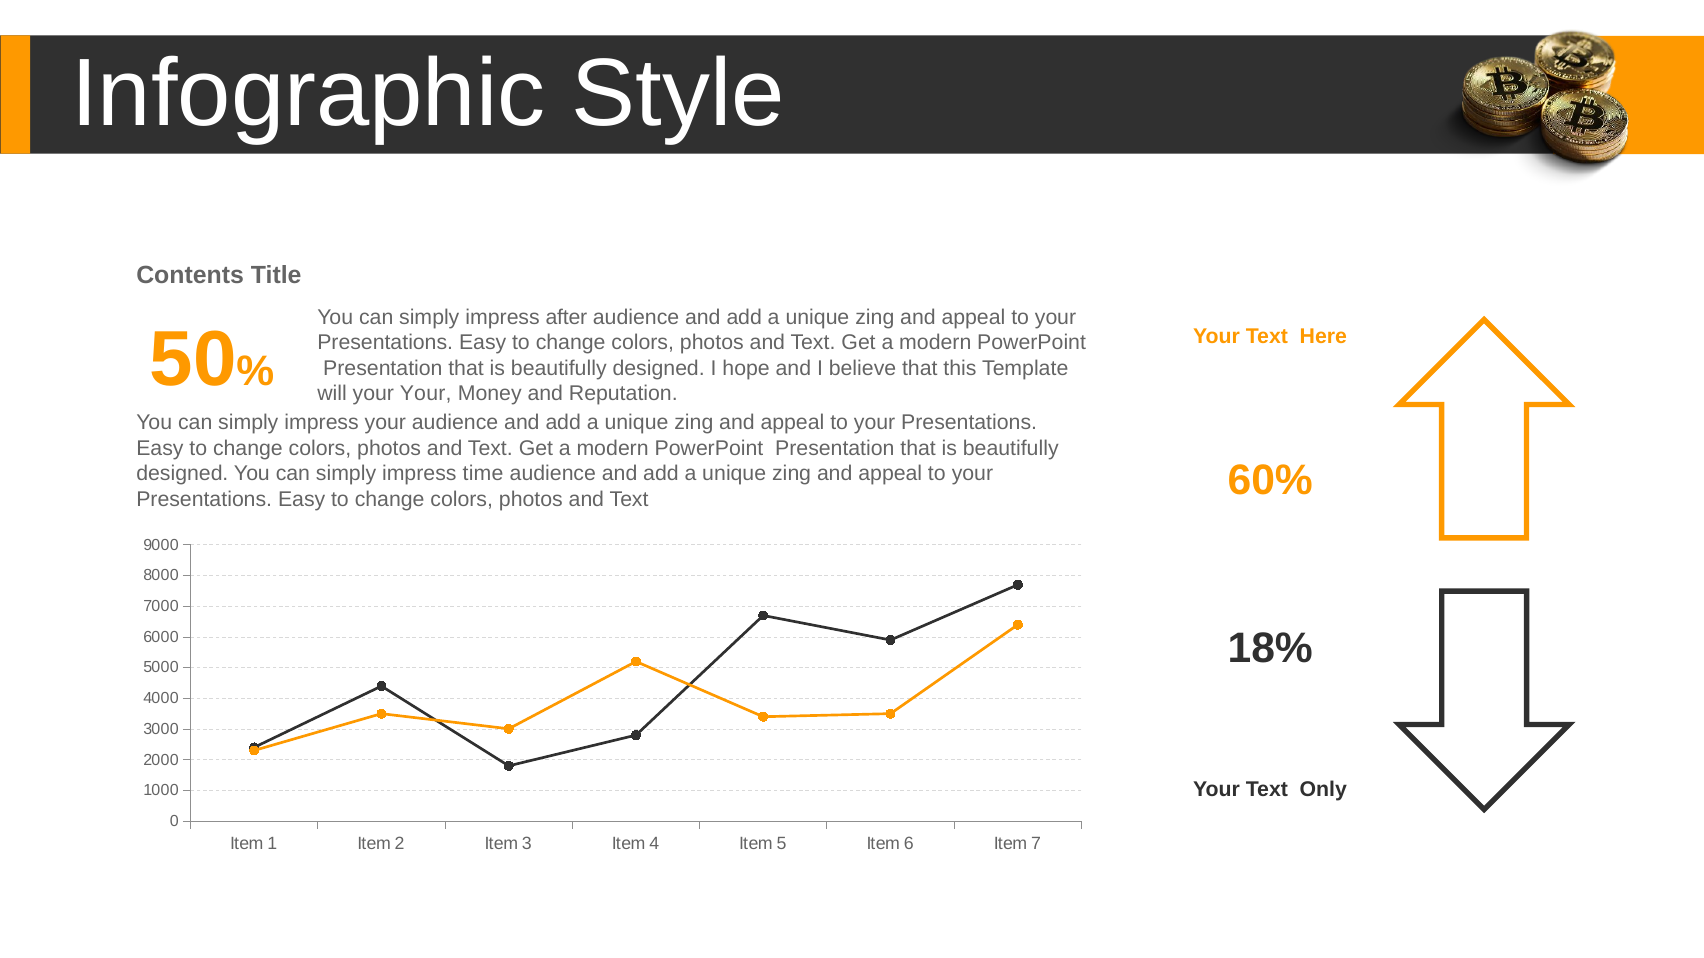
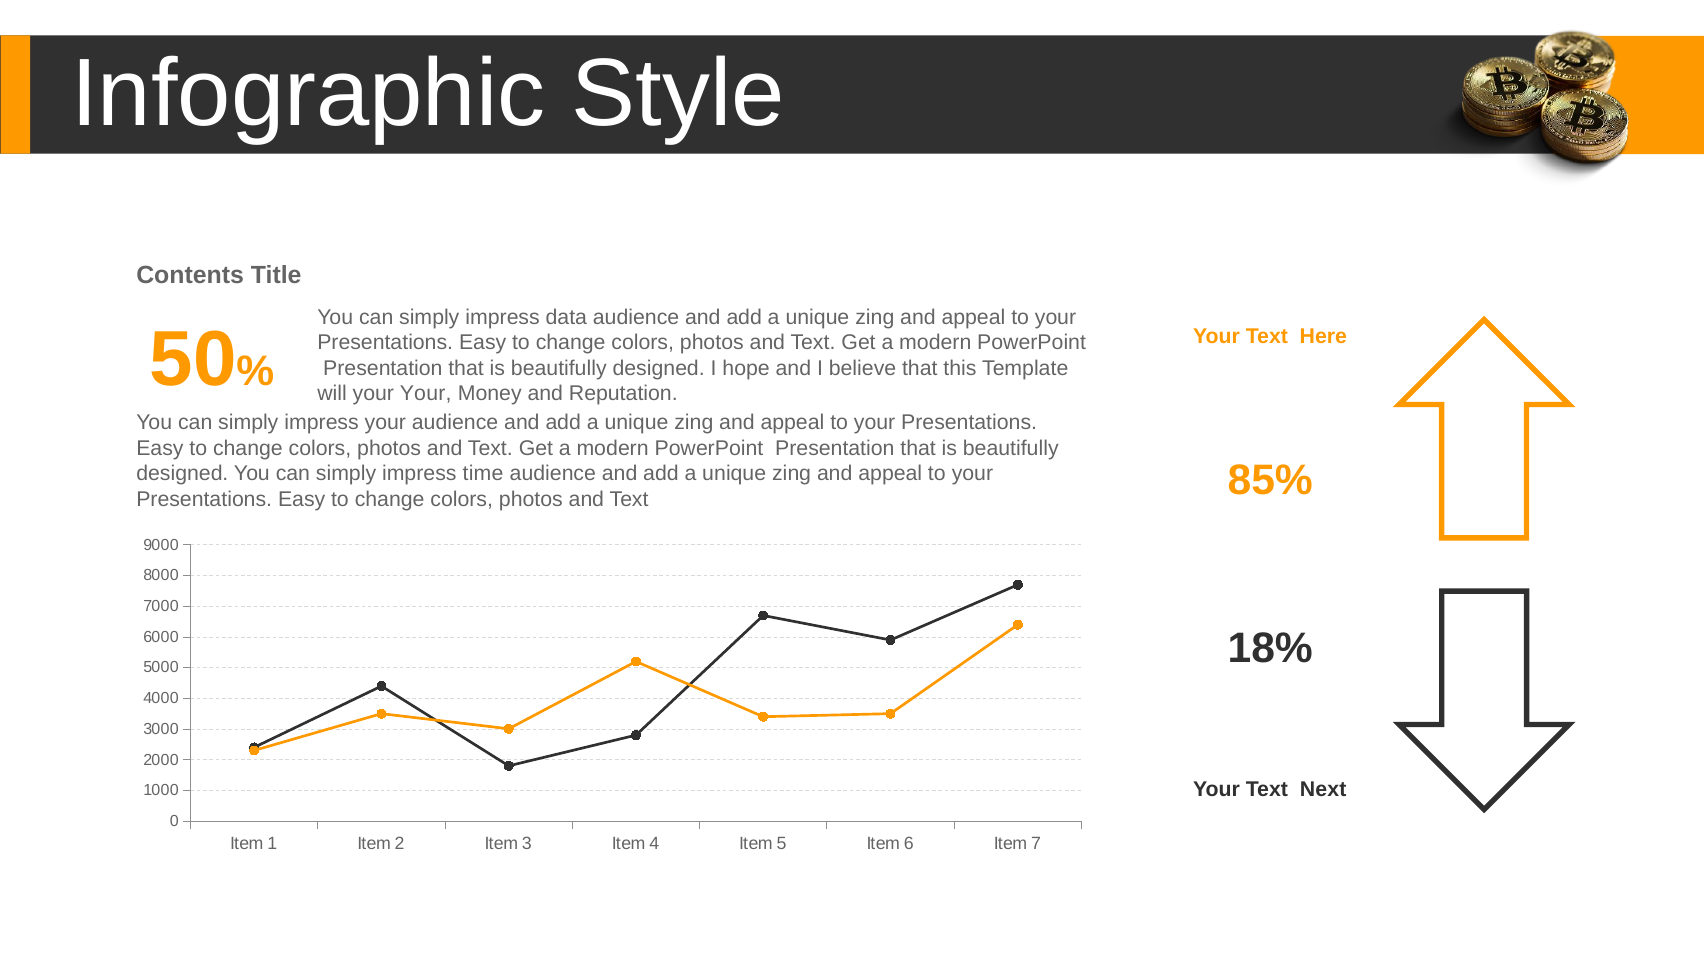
after: after -> data
60%: 60% -> 85%
Only: Only -> Next
